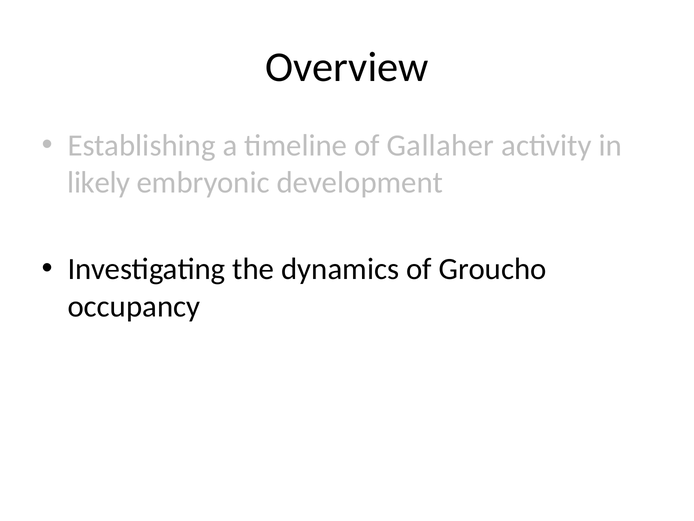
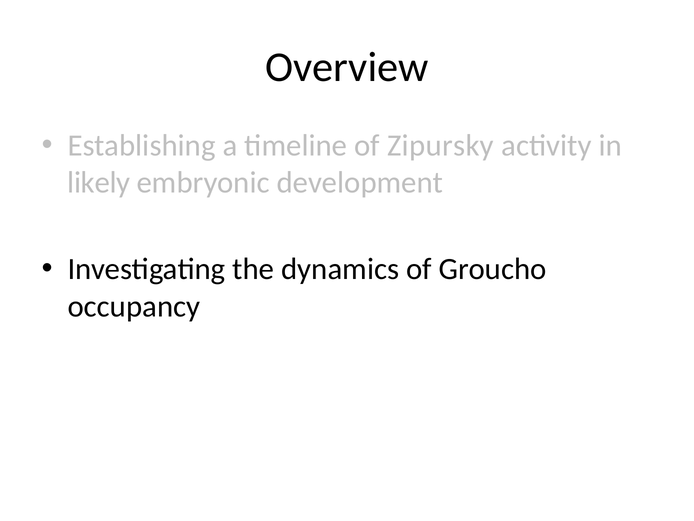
Gallaher: Gallaher -> Zipursky
